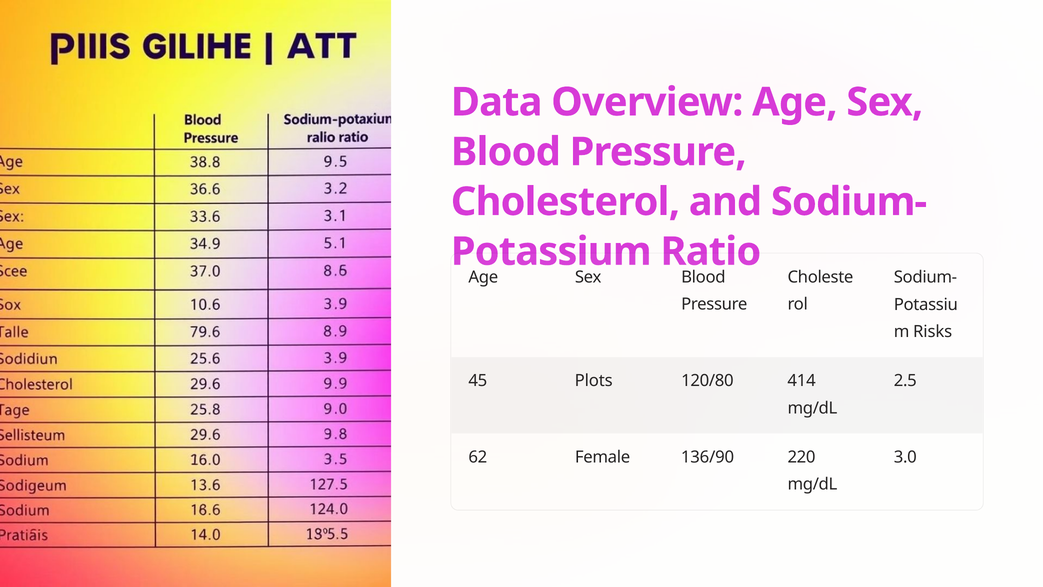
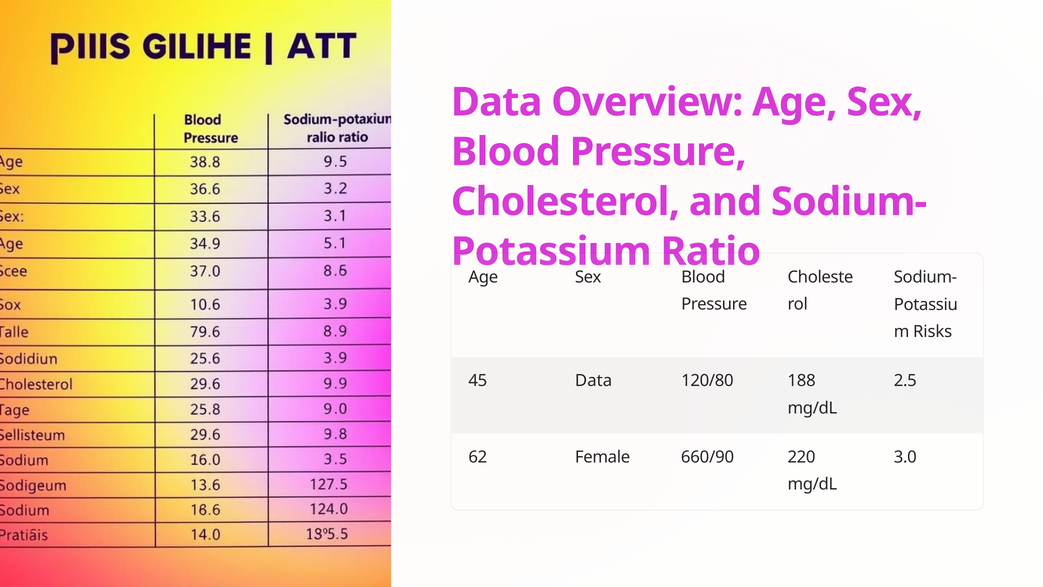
45 Plots: Plots -> Data
414: 414 -> 188
136/90: 136/90 -> 660/90
